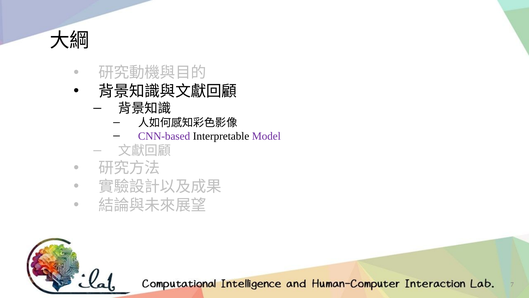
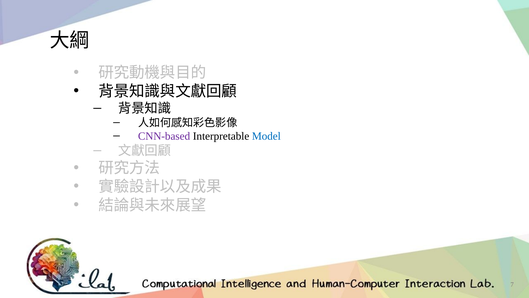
Model colour: purple -> blue
